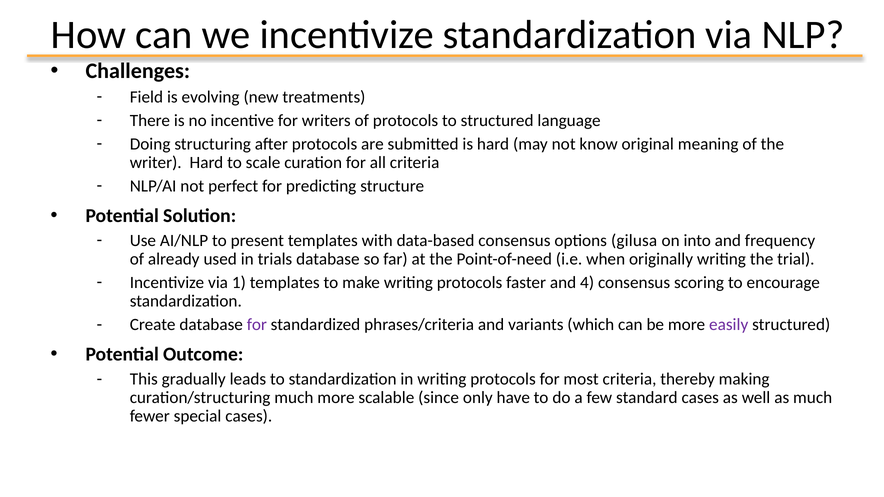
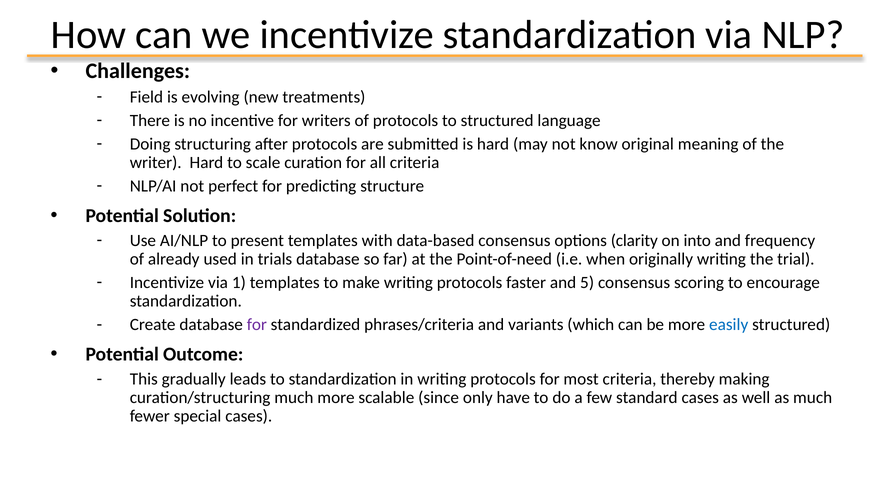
gilusa: gilusa -> clarity
4: 4 -> 5
easily colour: purple -> blue
